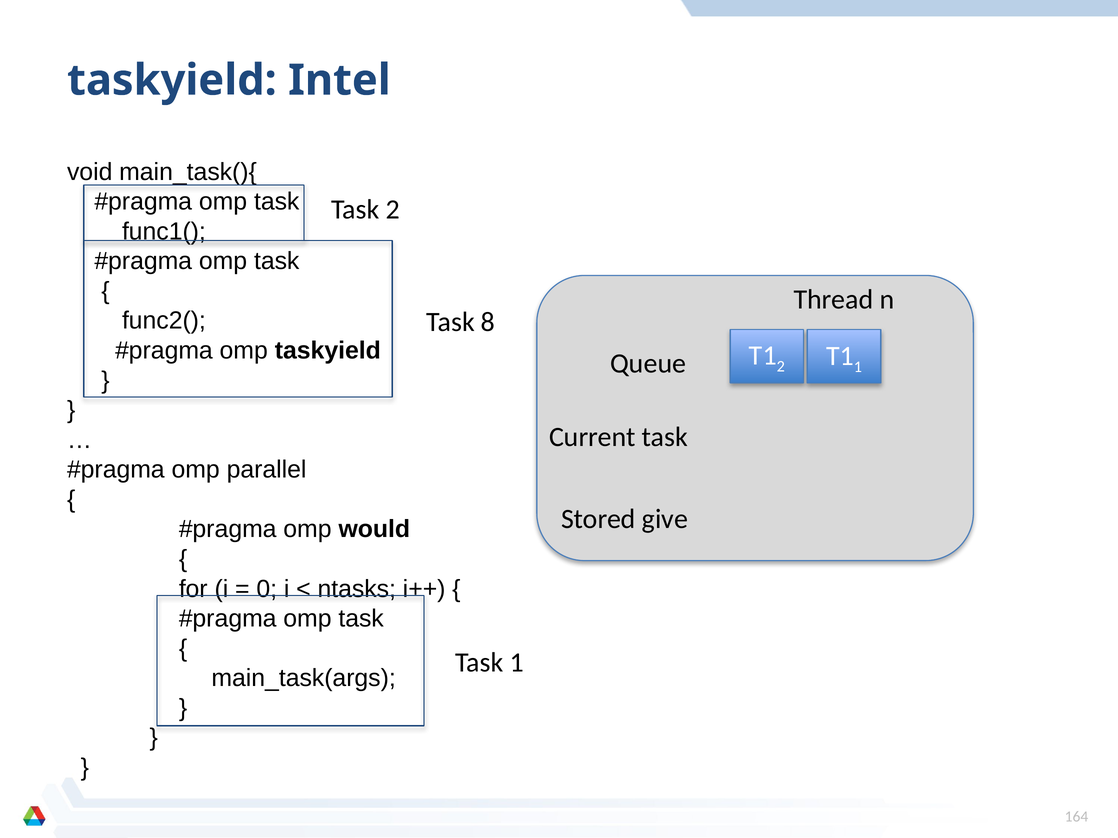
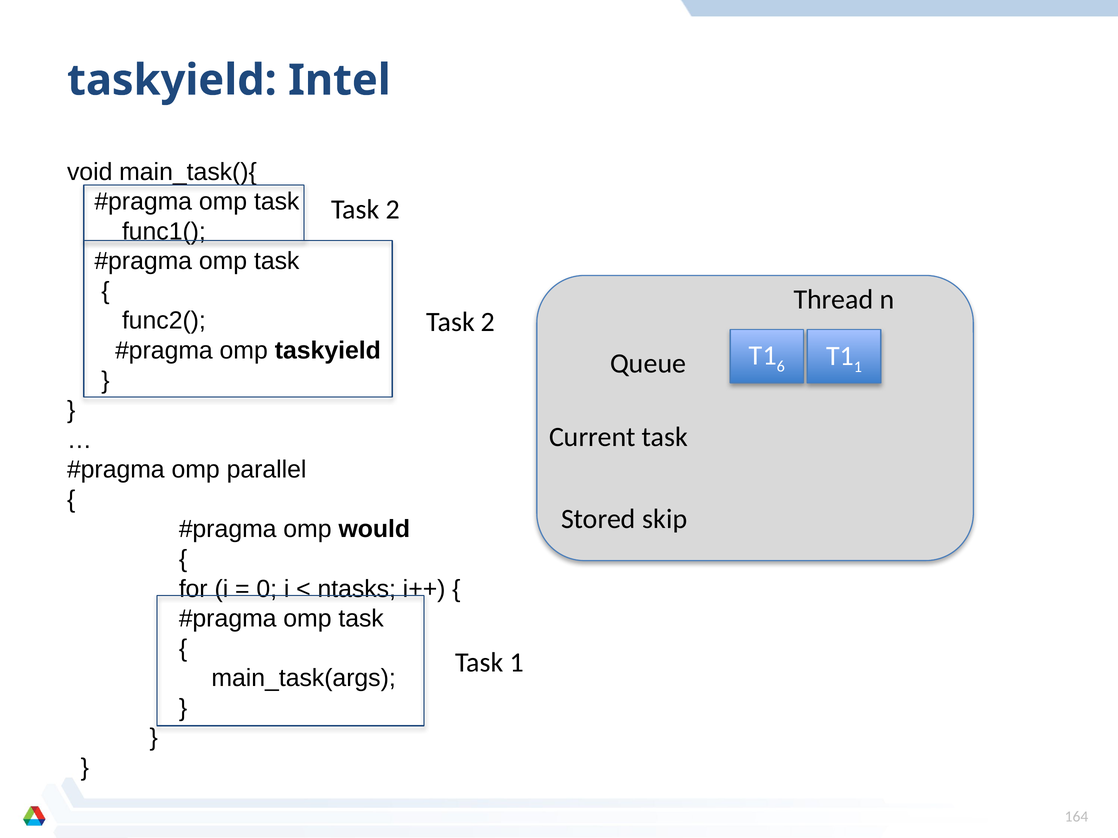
8 at (488, 322): 8 -> 2
2 at (781, 367): 2 -> 6
give: give -> skip
